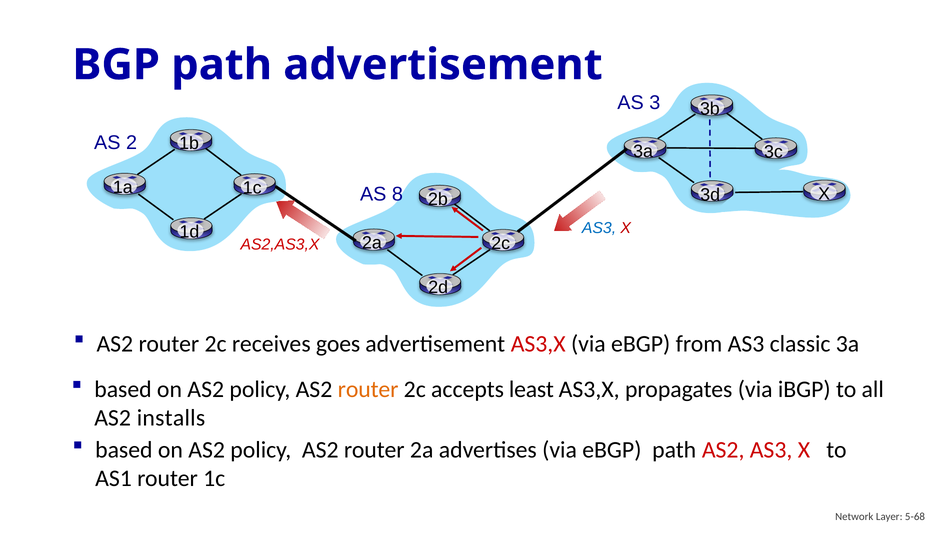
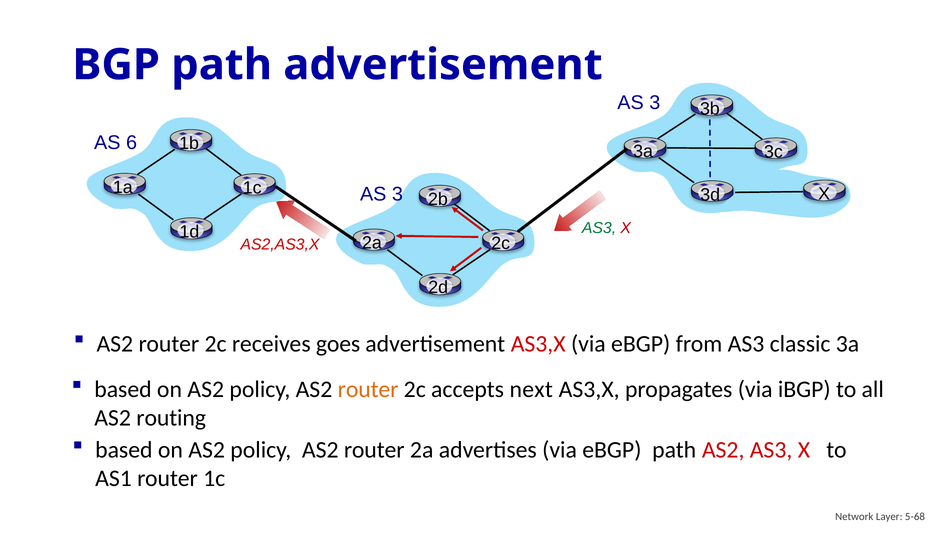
2: 2 -> 6
8 at (397, 194): 8 -> 3
AS3 at (599, 228) colour: blue -> green
least: least -> next
installs: installs -> routing
